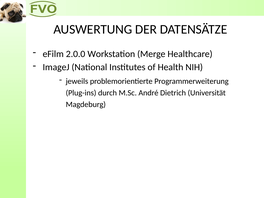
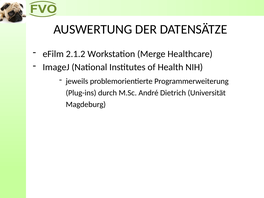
2.0.0: 2.0.0 -> 2.1.2
